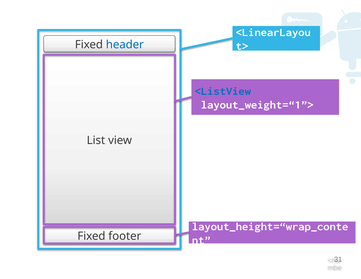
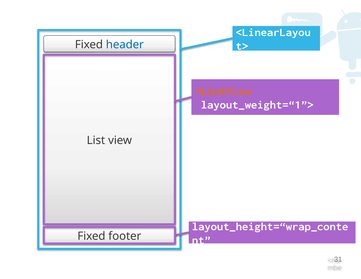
<ListView colour: blue -> orange
